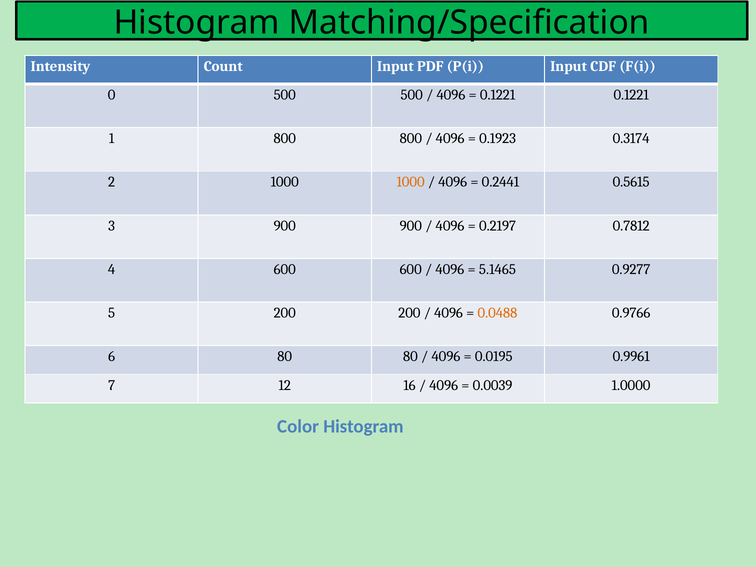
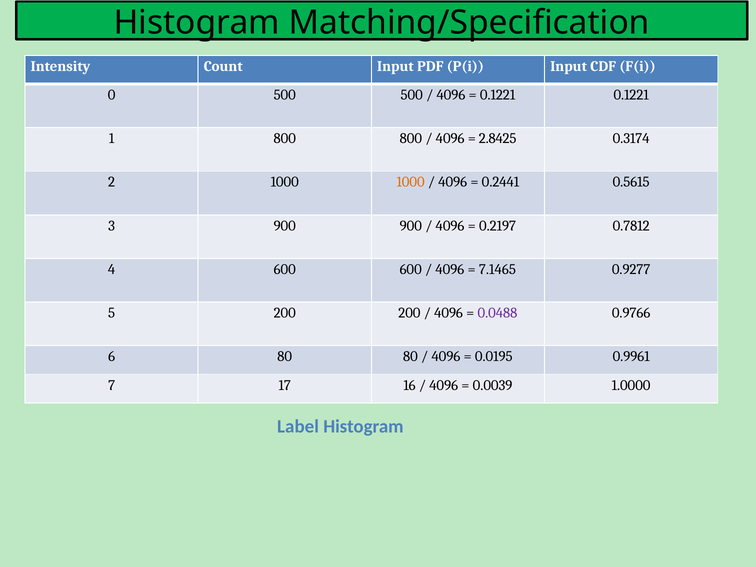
0.1923: 0.1923 -> 2.8425
5.1465: 5.1465 -> 7.1465
0.0488 colour: orange -> purple
12: 12 -> 17
Color: Color -> Label
